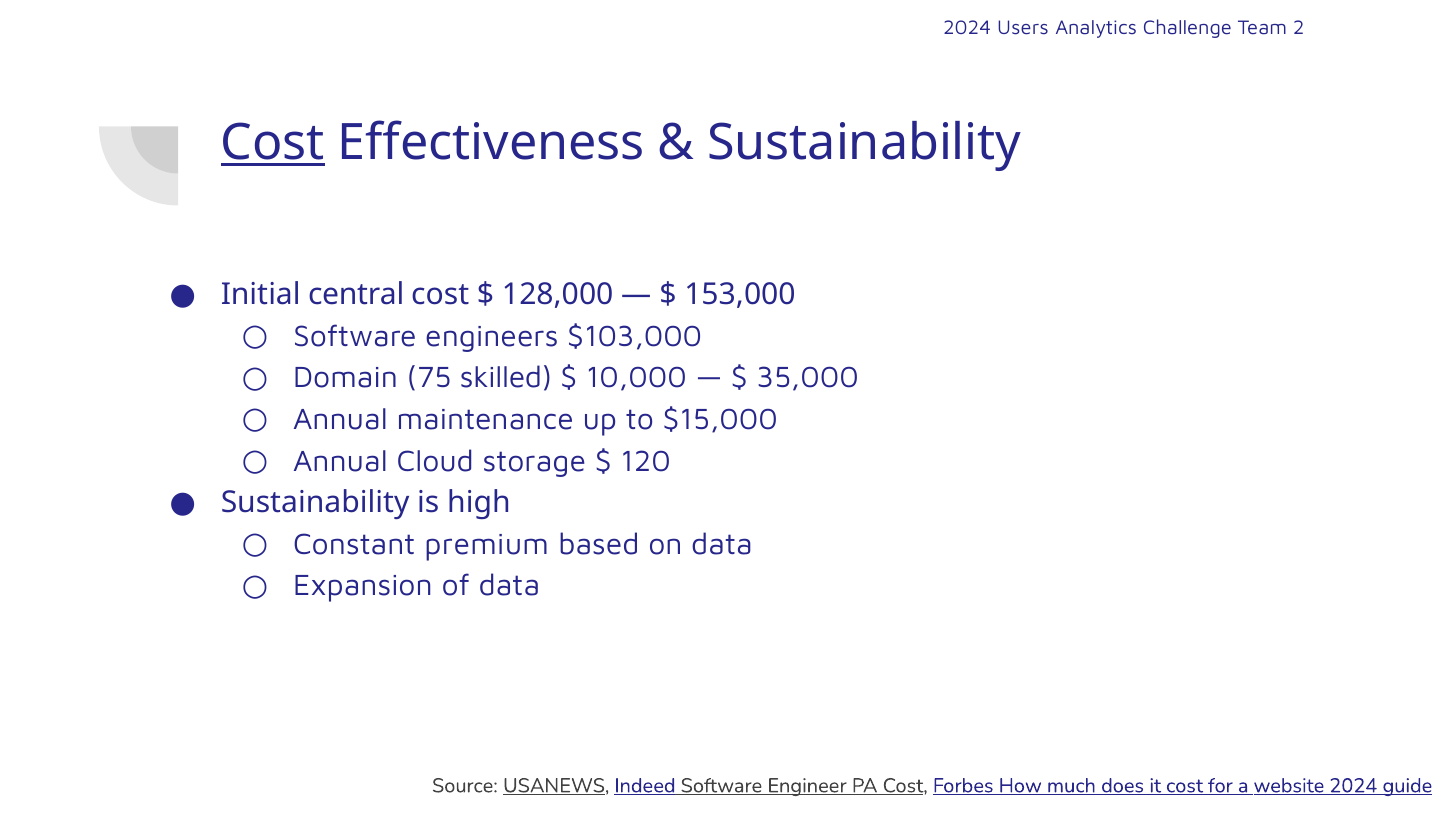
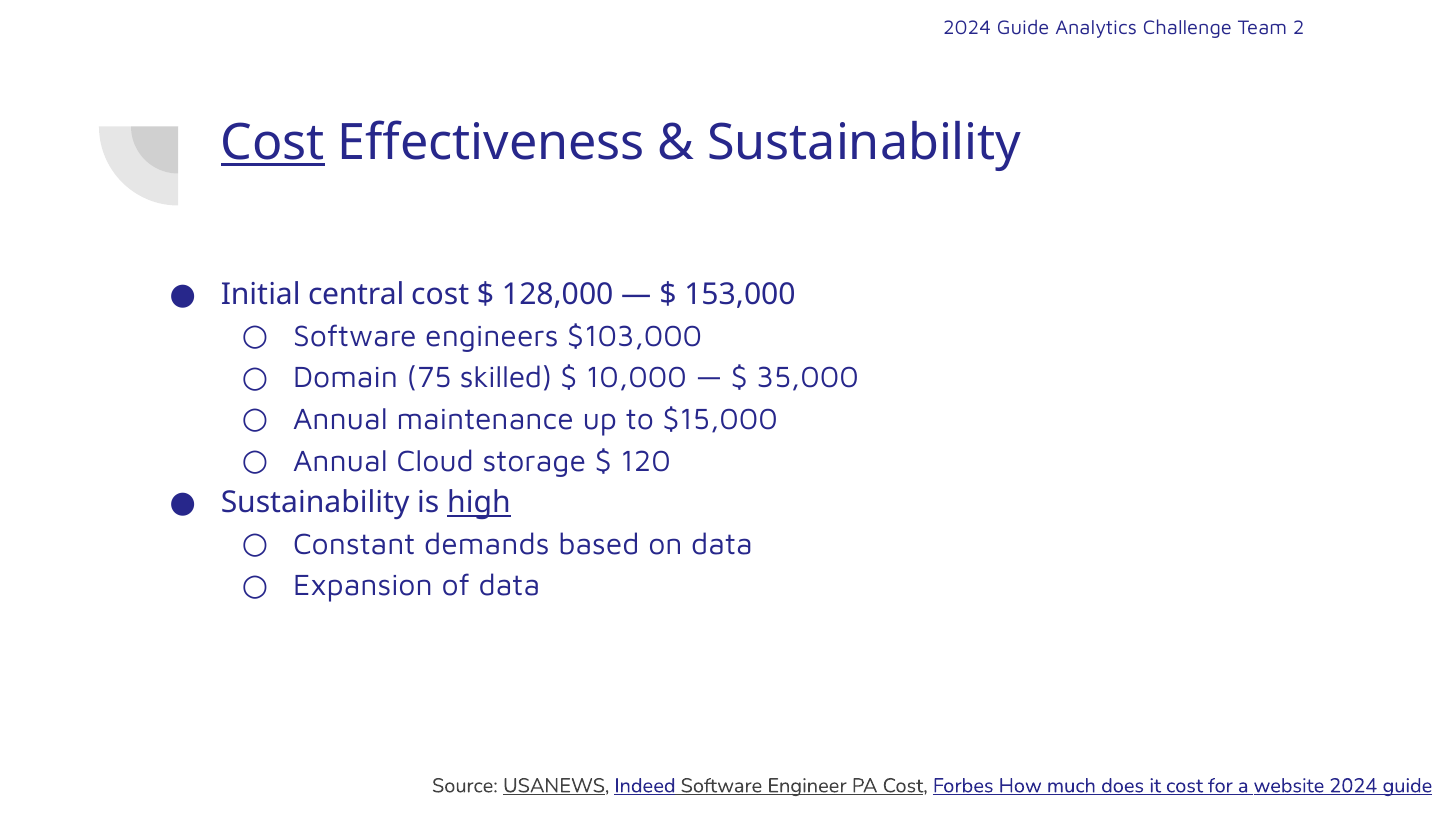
Users at (1023, 28): Users -> Guide
high underline: none -> present
premium: premium -> demands
